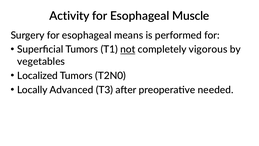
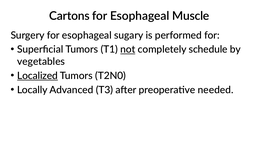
Activity: Activity -> Cartons
means: means -> sugary
vigorous: vigorous -> schedule
Localized underline: none -> present
